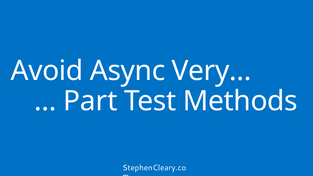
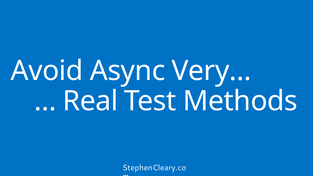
Part: Part -> Real
